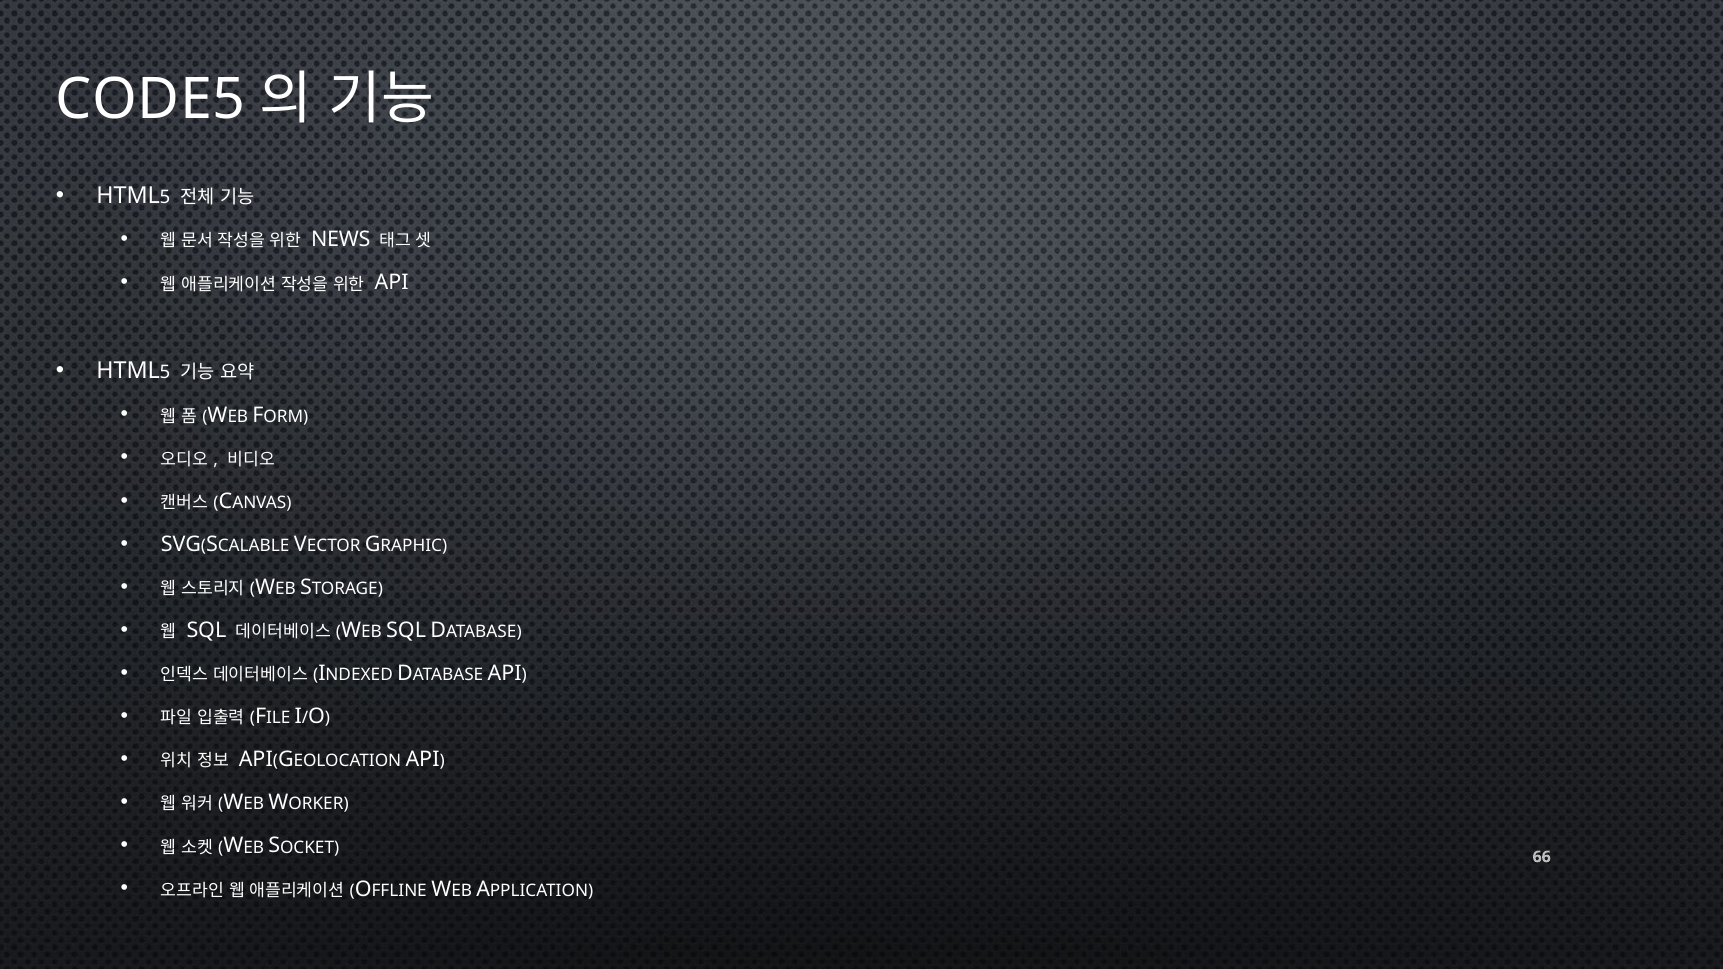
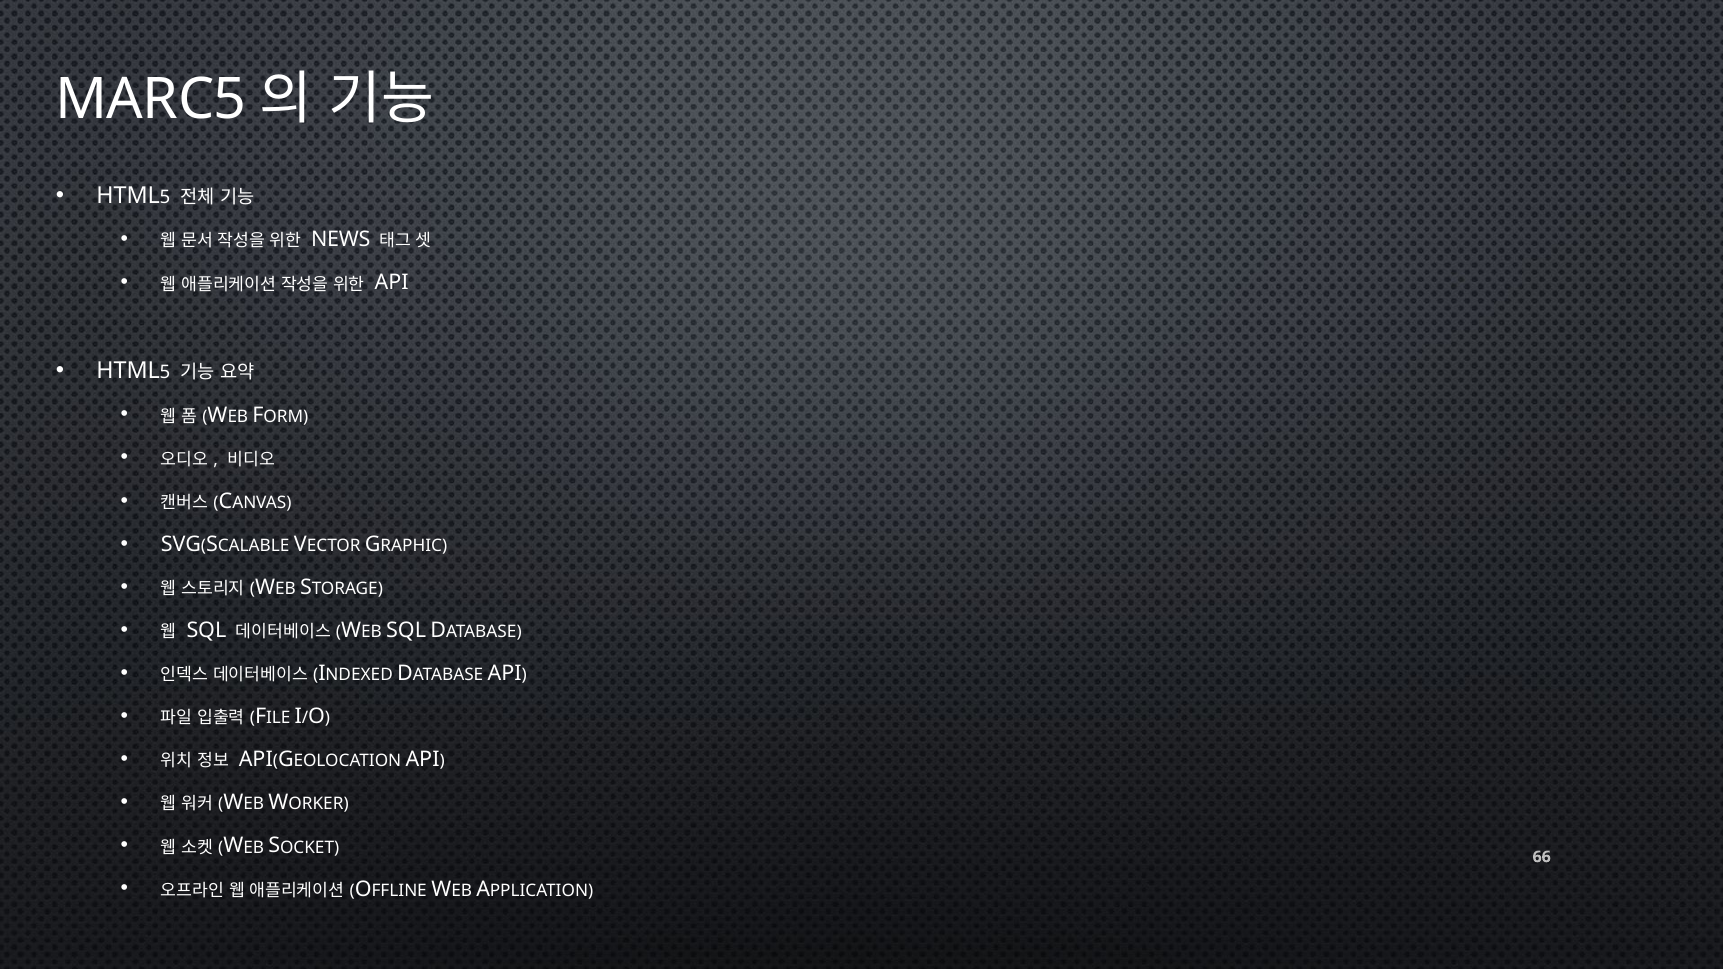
CODE5: CODE5 -> MARC5
